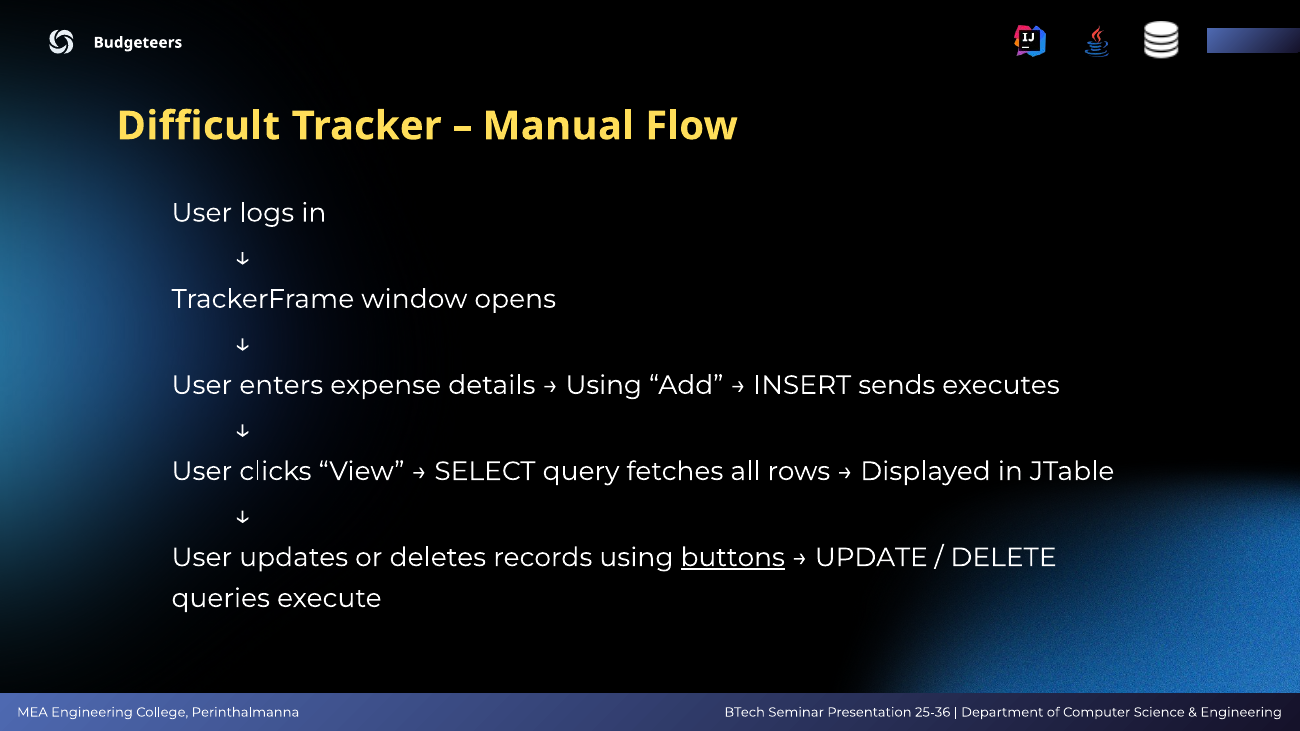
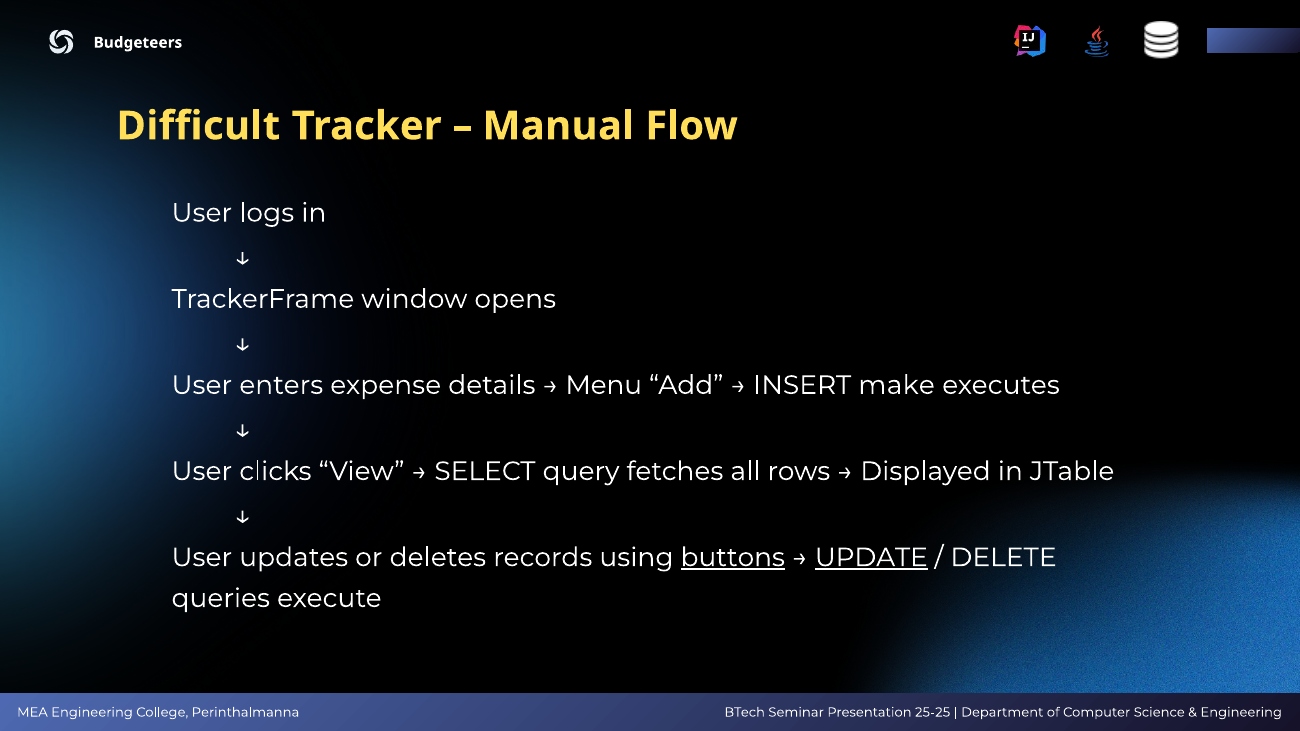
Using at (604, 385): Using -> Menu
sends: sends -> make
UPDATE underline: none -> present
25-36: 25-36 -> 25-25
